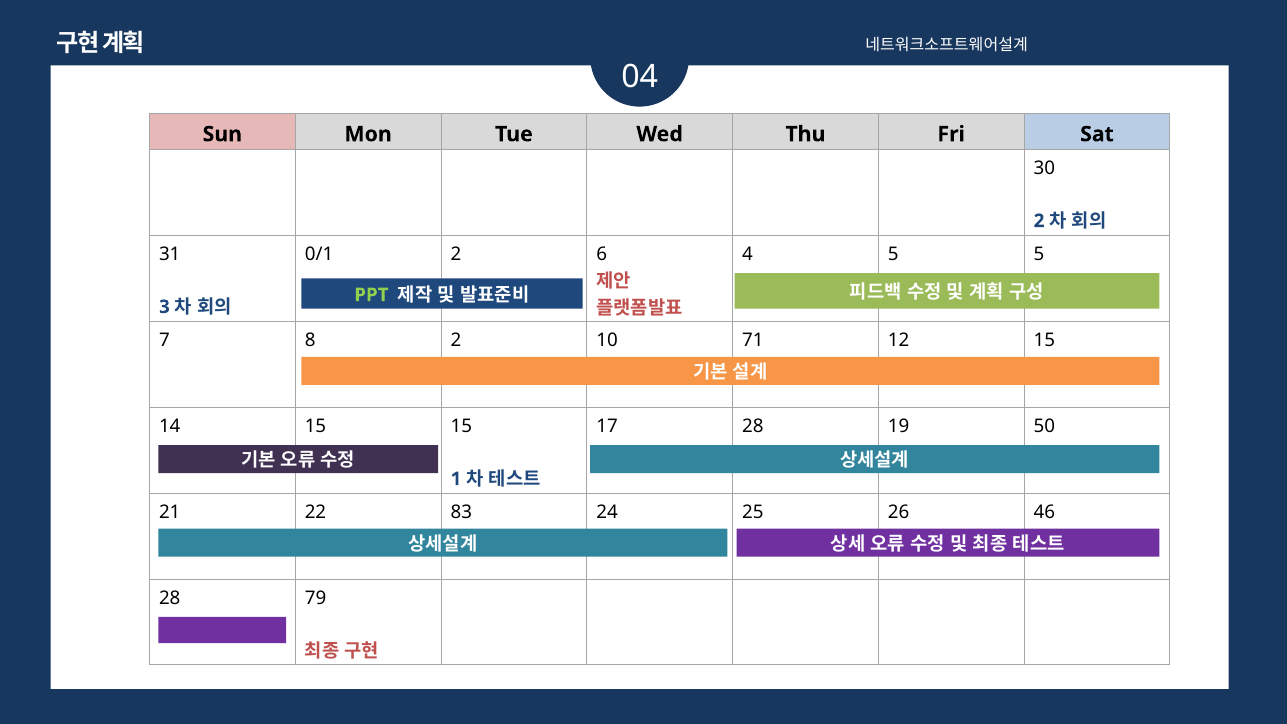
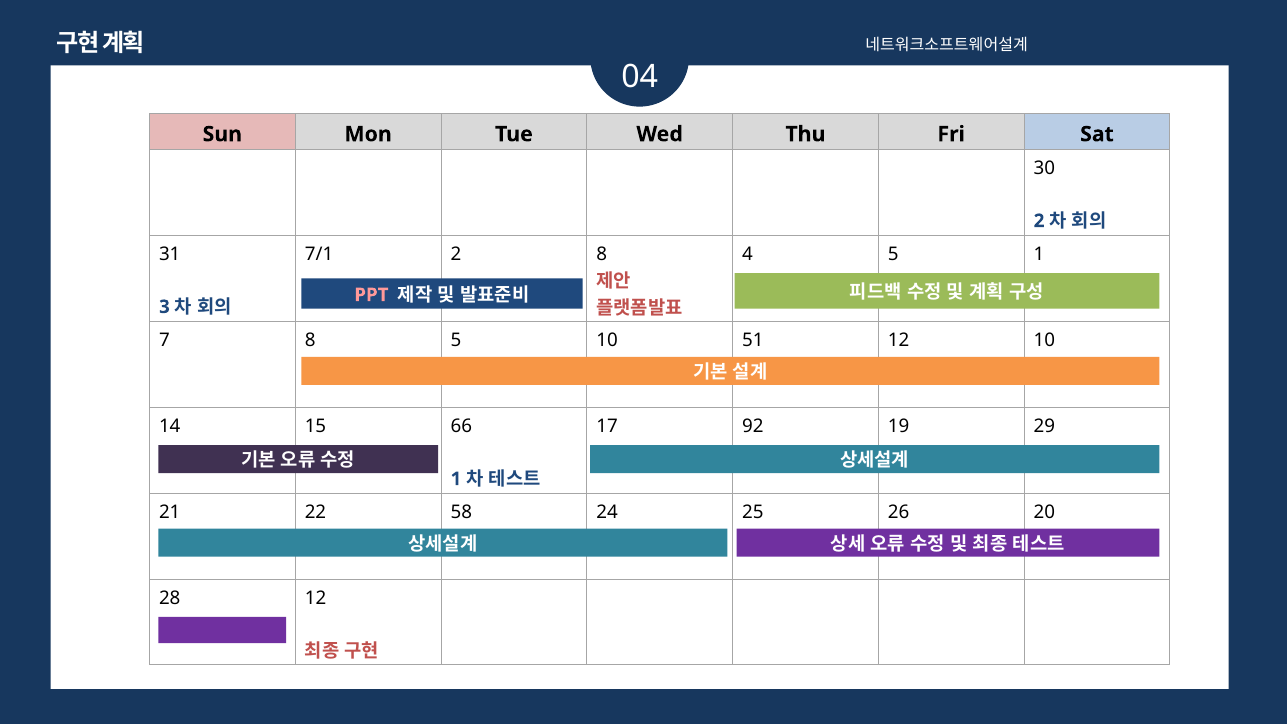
0/1: 0/1 -> 7/1
2 6: 6 -> 8
5 5: 5 -> 1
PPT colour: light green -> pink
8 2: 2 -> 5
71: 71 -> 51
12 15: 15 -> 10
15 15: 15 -> 66
17 28: 28 -> 92
50: 50 -> 29
83: 83 -> 58
46: 46 -> 20
28 79: 79 -> 12
